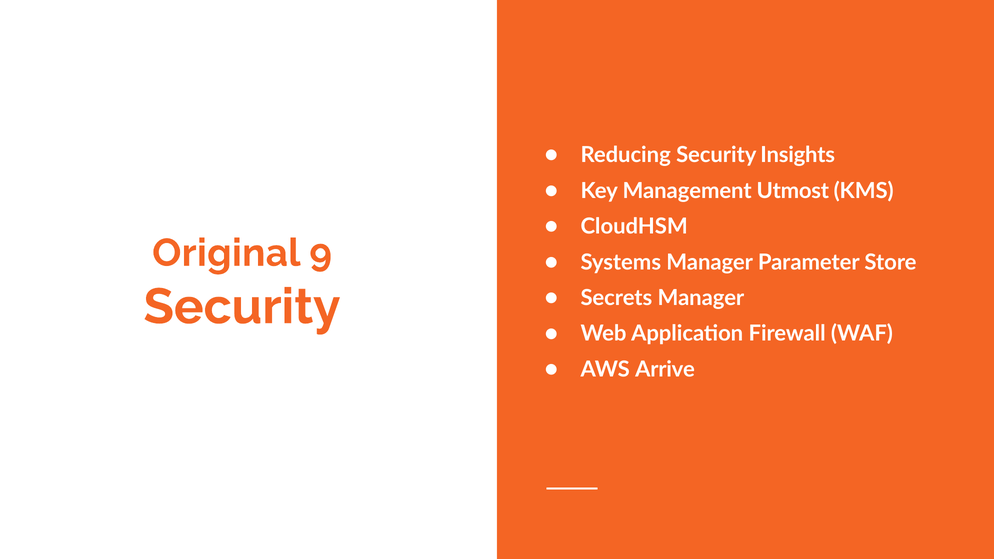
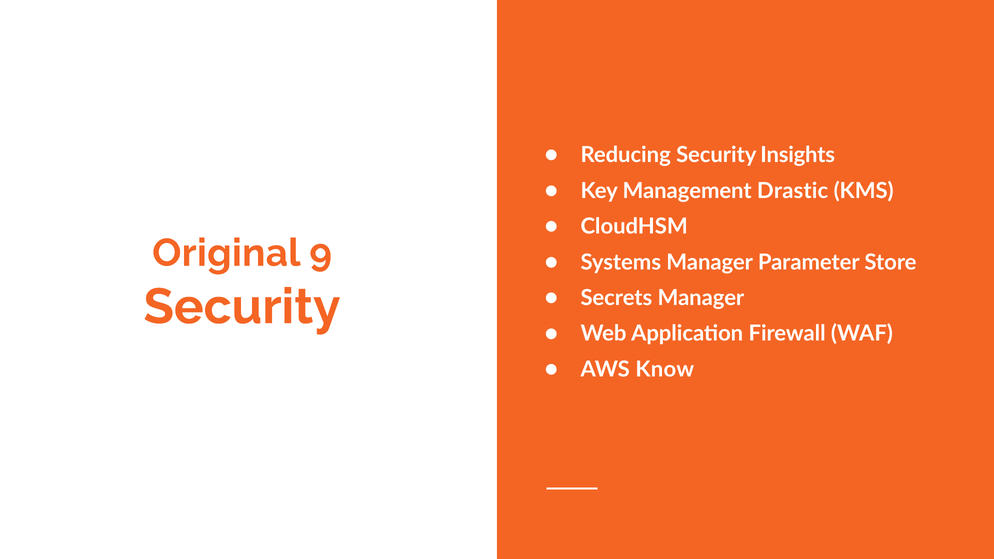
Utmost: Utmost -> Drastic
Arrive: Arrive -> Know
